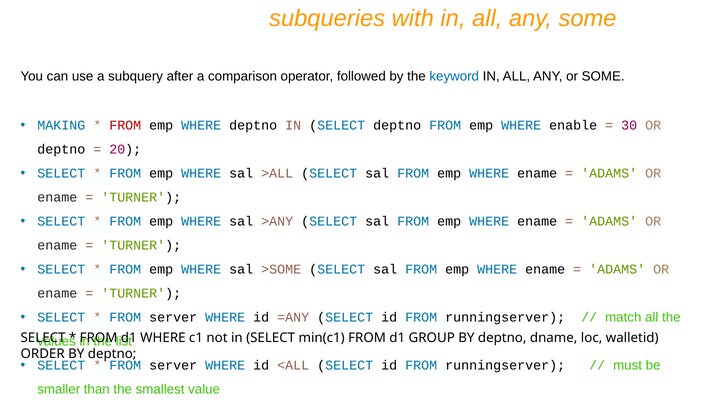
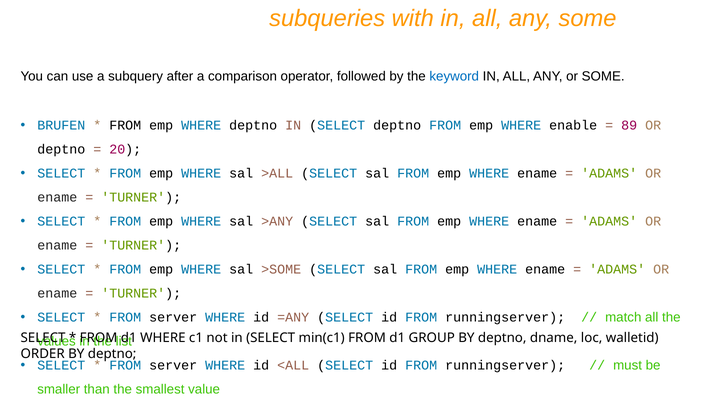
MAKING: MAKING -> BRUFEN
FROM at (125, 125) colour: red -> black
30: 30 -> 89
